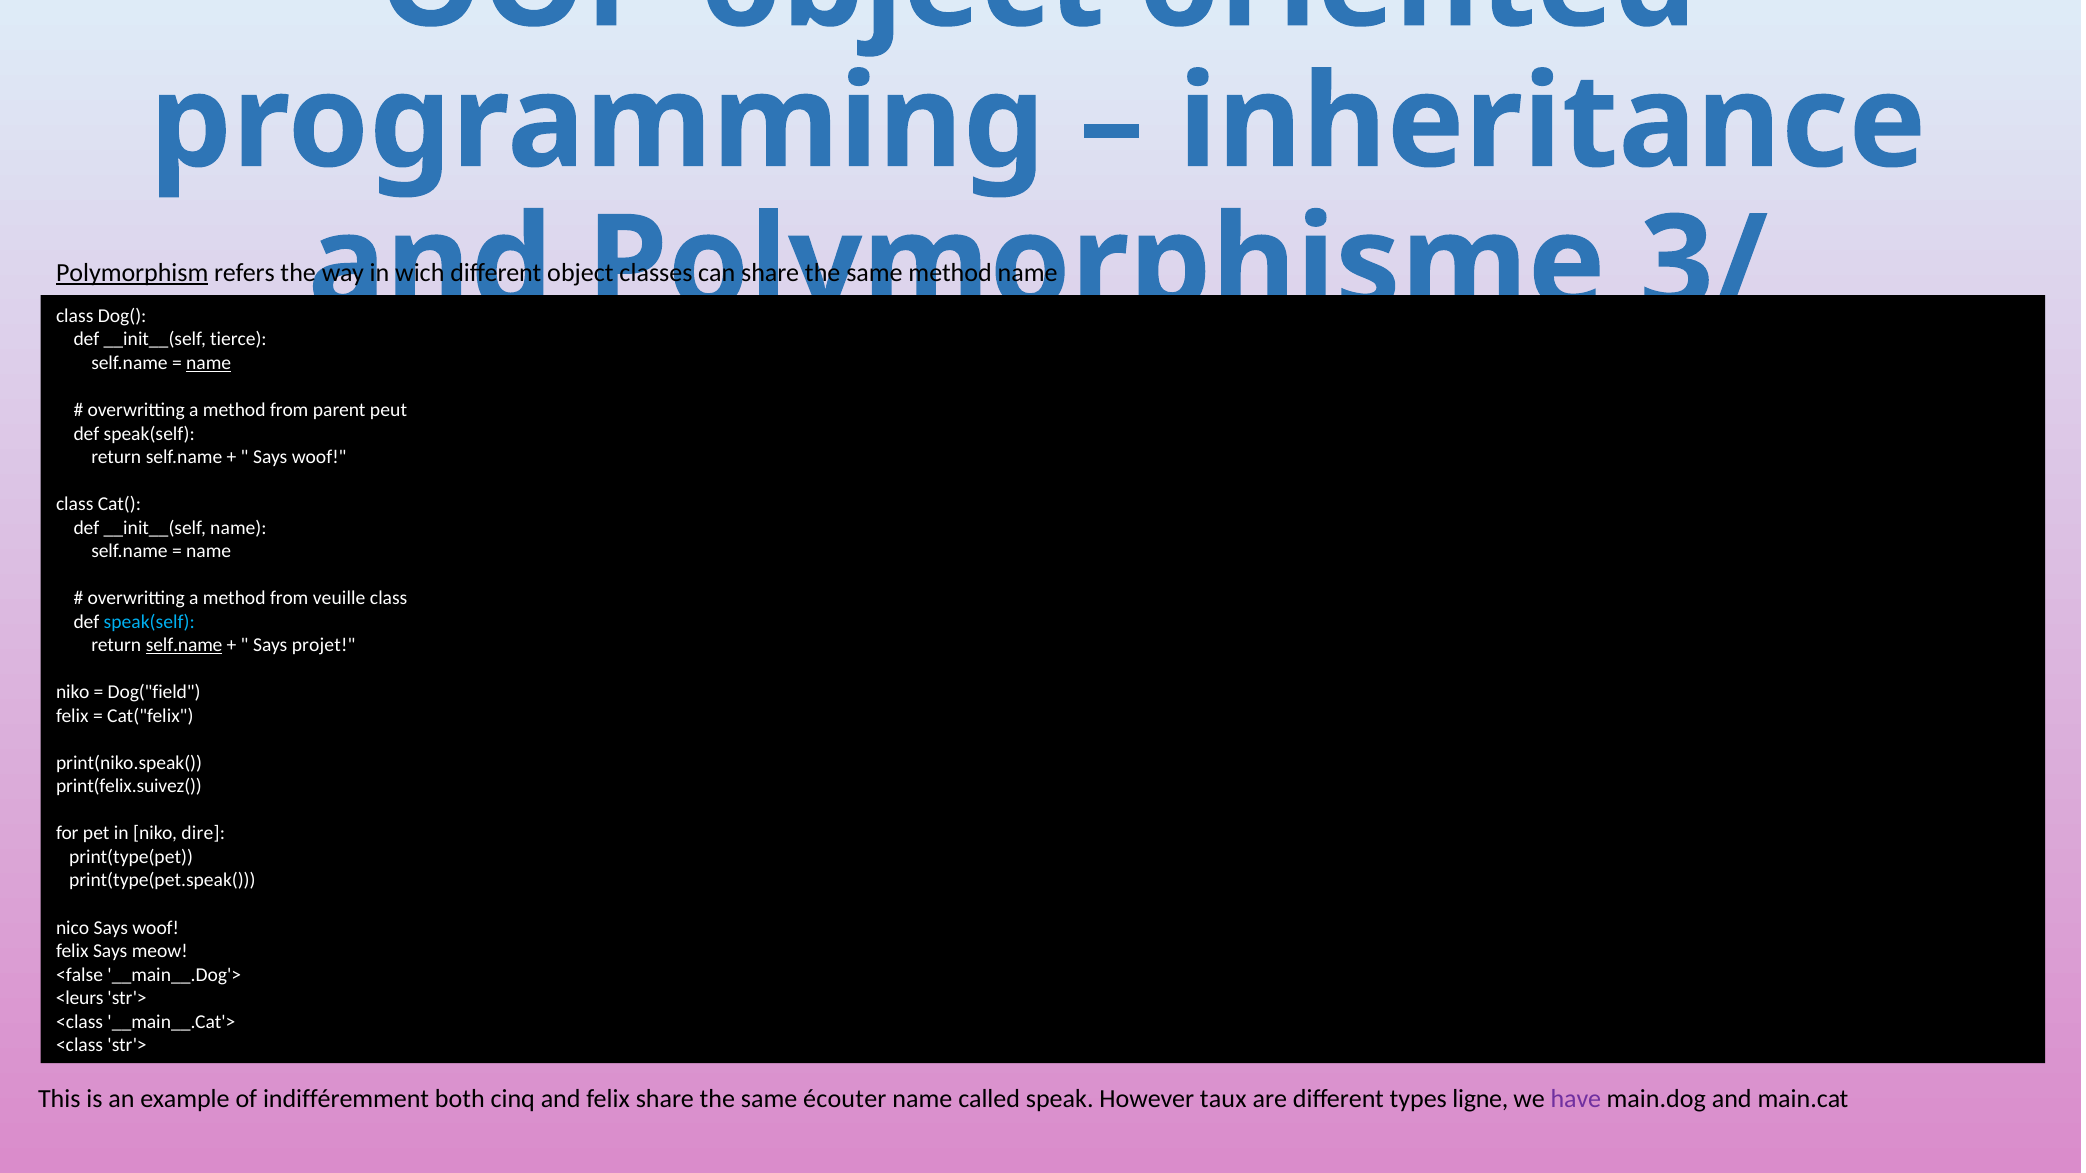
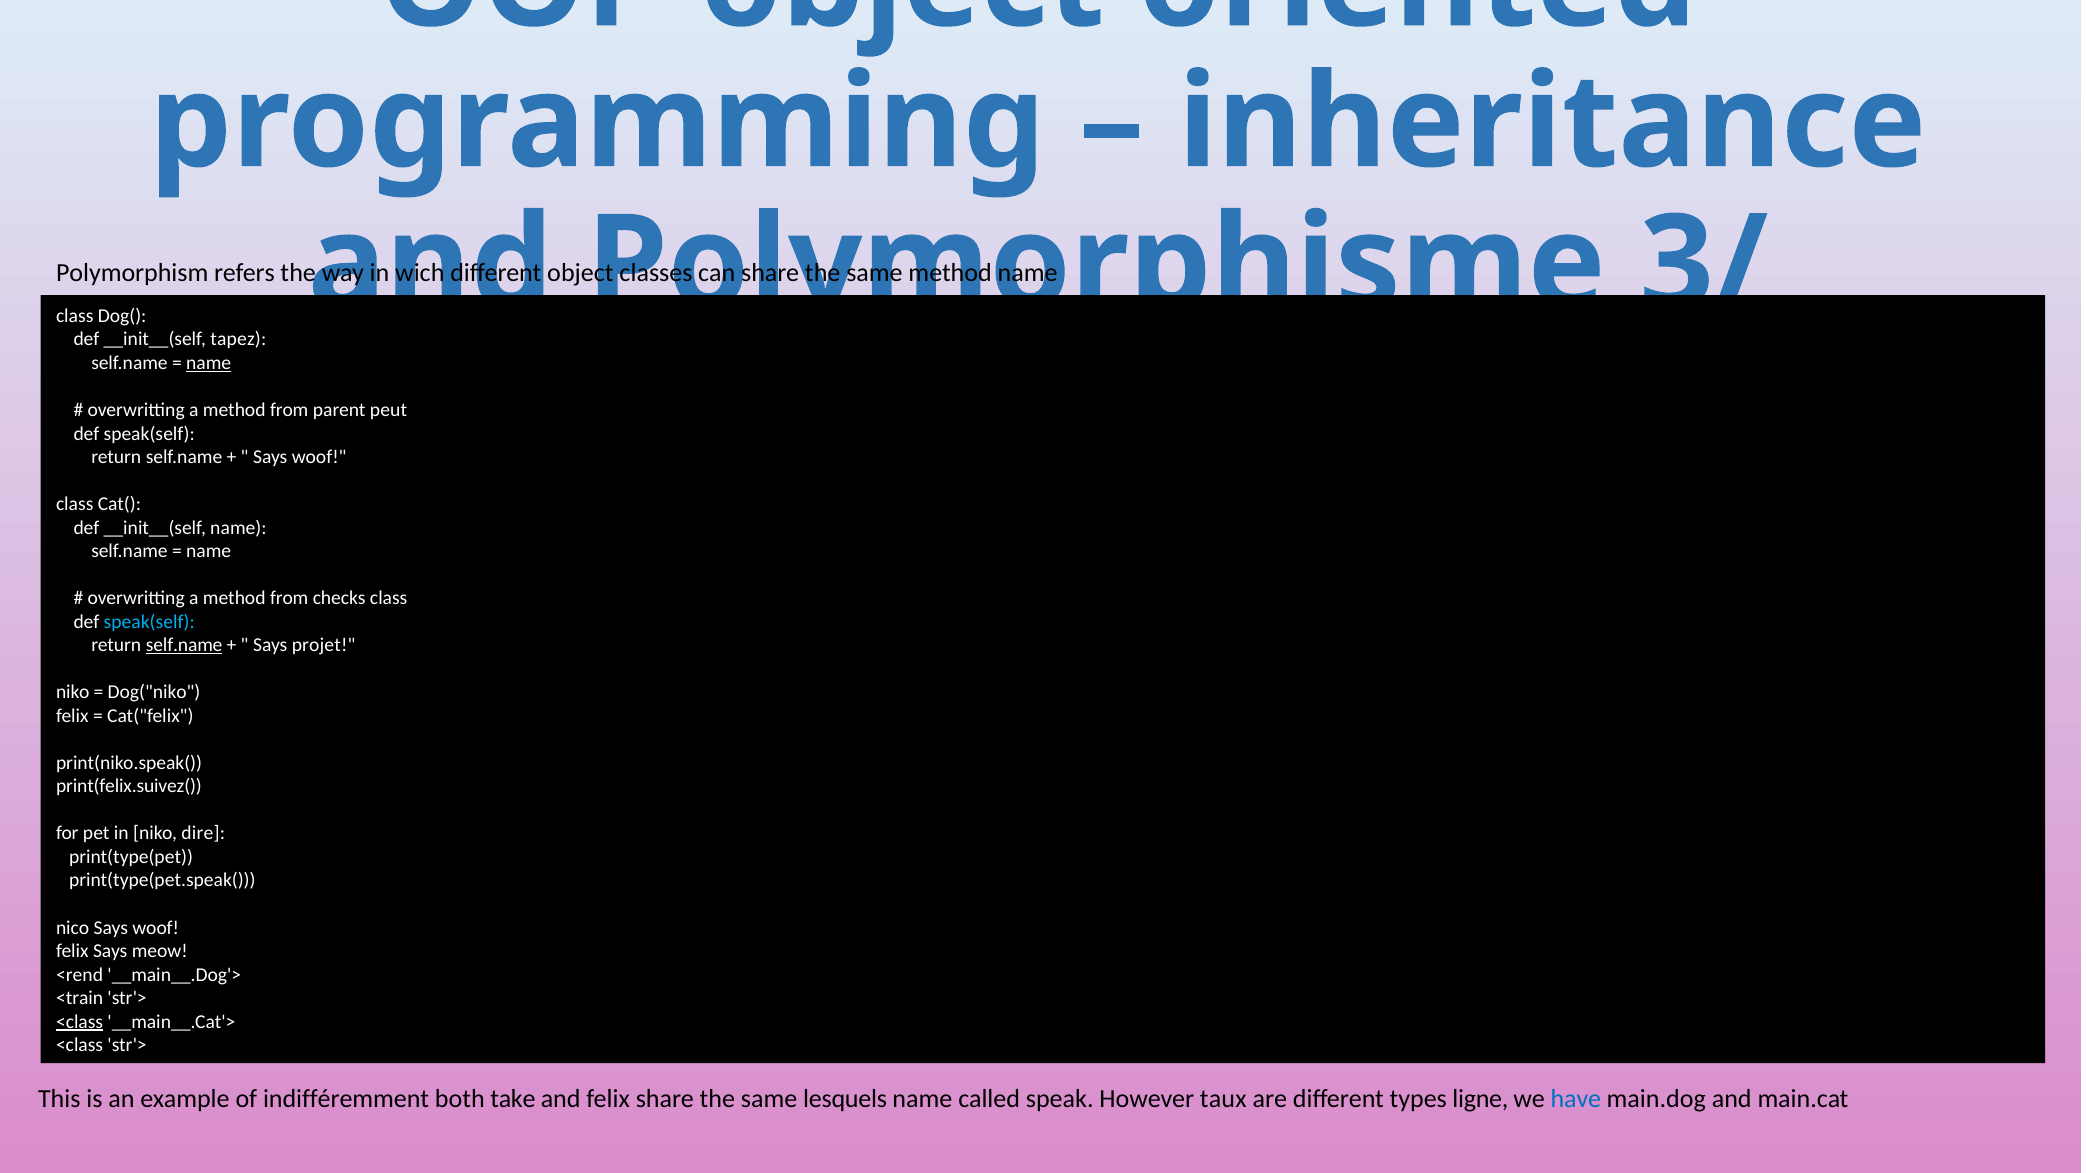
Polymorphism underline: present -> none
tierce: tierce -> tapez
veuille: veuille -> checks
Dog("field: Dog("field -> Dog("niko
<false: <false -> <rend
<leurs: <leurs -> <train
<class at (80, 1022) underline: none -> present
cinq: cinq -> take
écouter: écouter -> lesquels
have colour: purple -> blue
